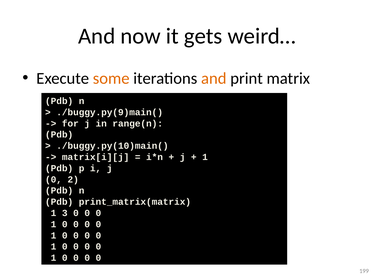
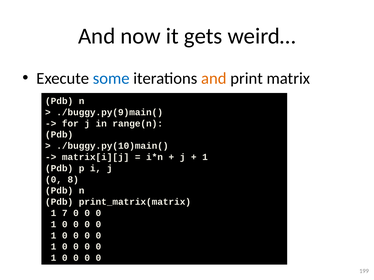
some colour: orange -> blue
2: 2 -> 8
3: 3 -> 7
